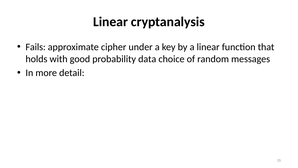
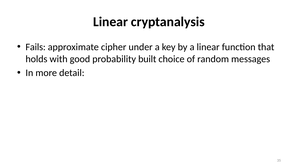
data: data -> built
